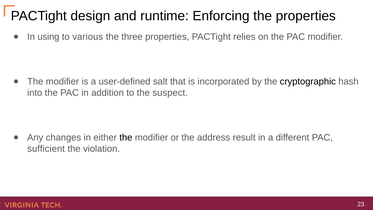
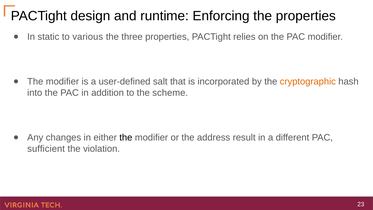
using: using -> static
cryptographic colour: black -> orange
suspect: suspect -> scheme
